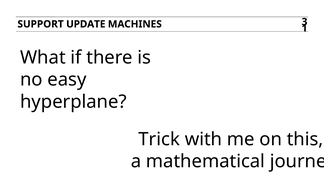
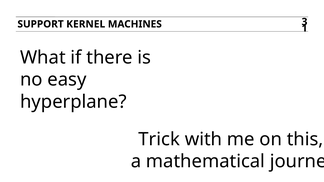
UPDATE: UPDATE -> KERNEL
